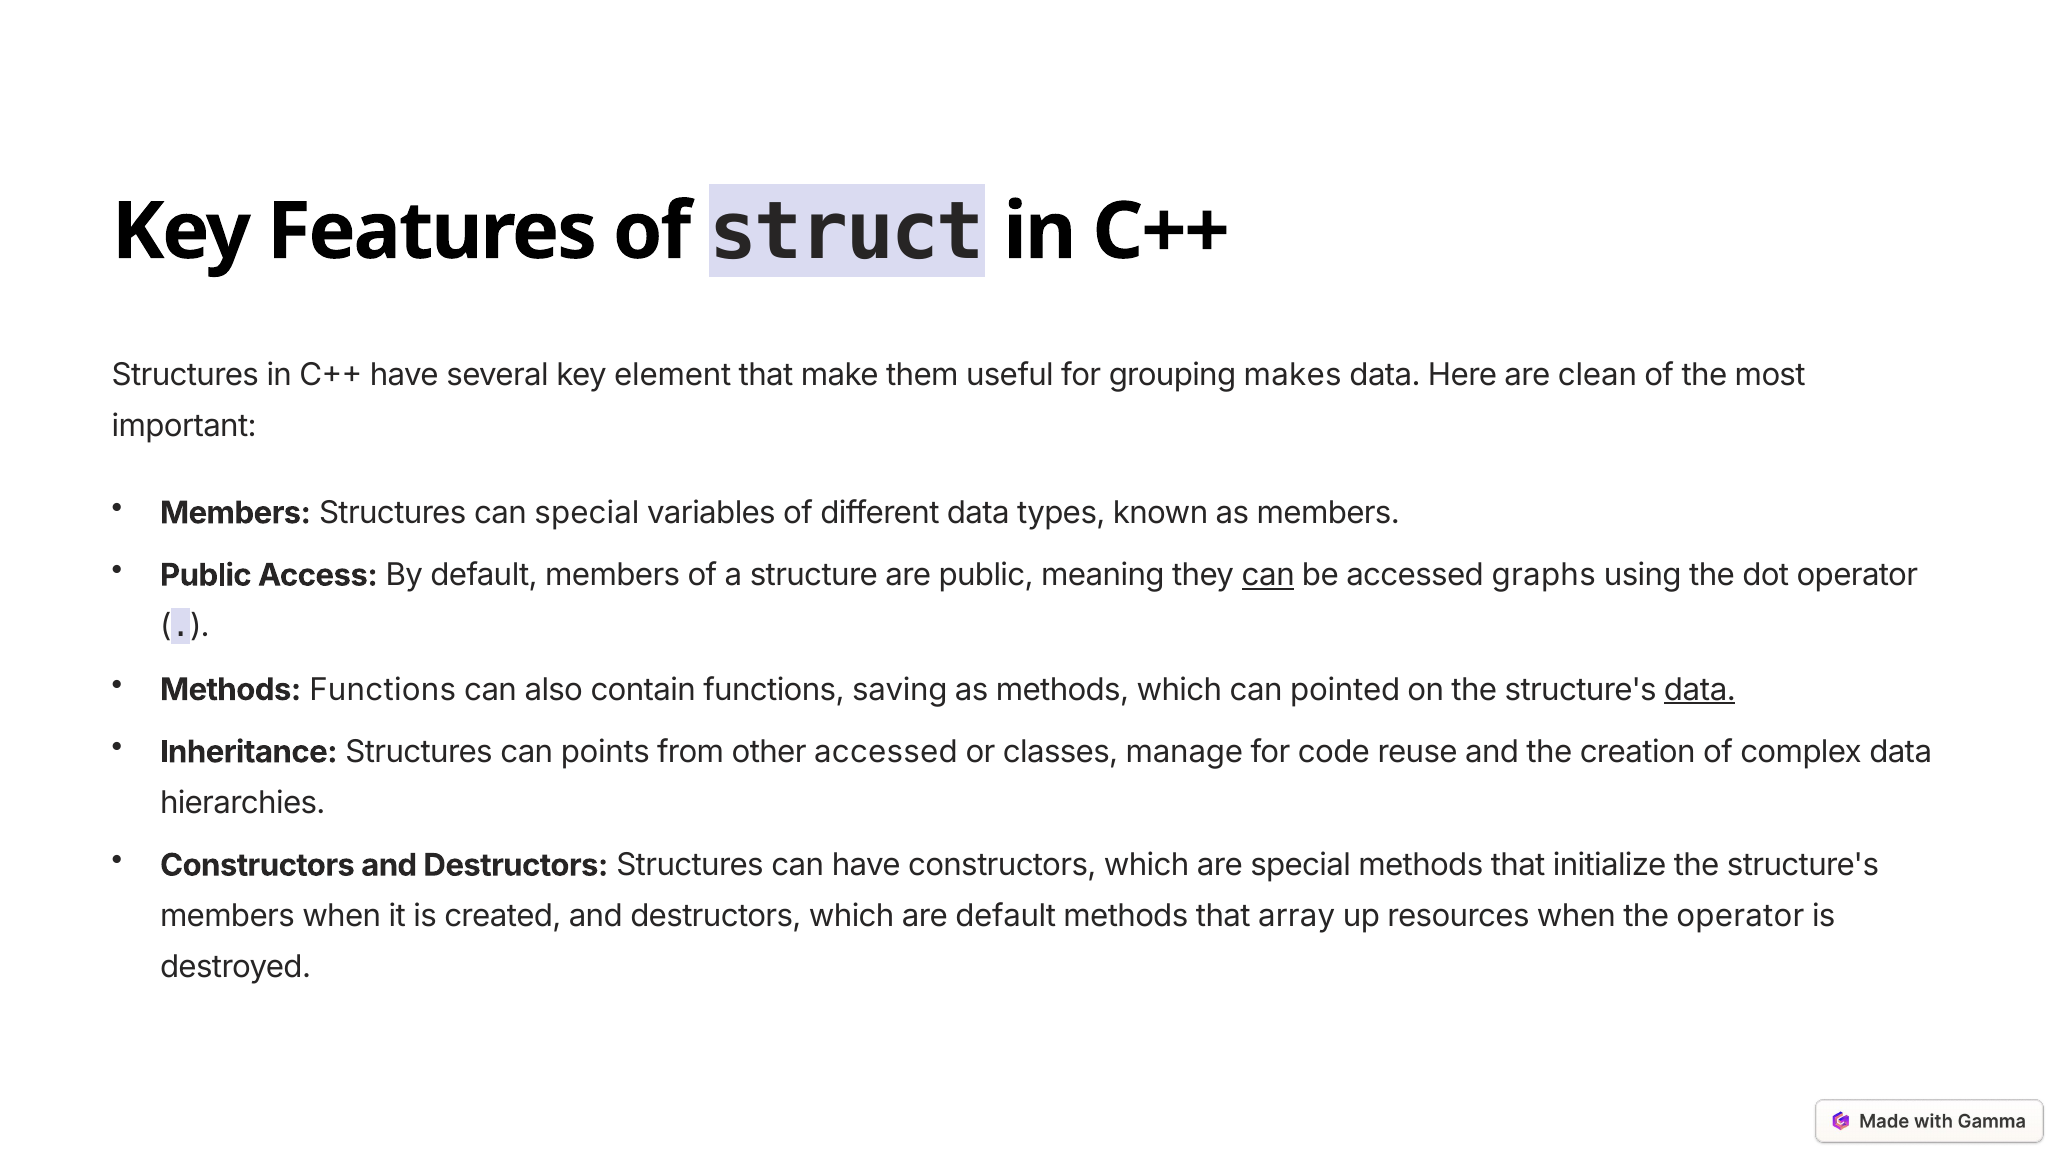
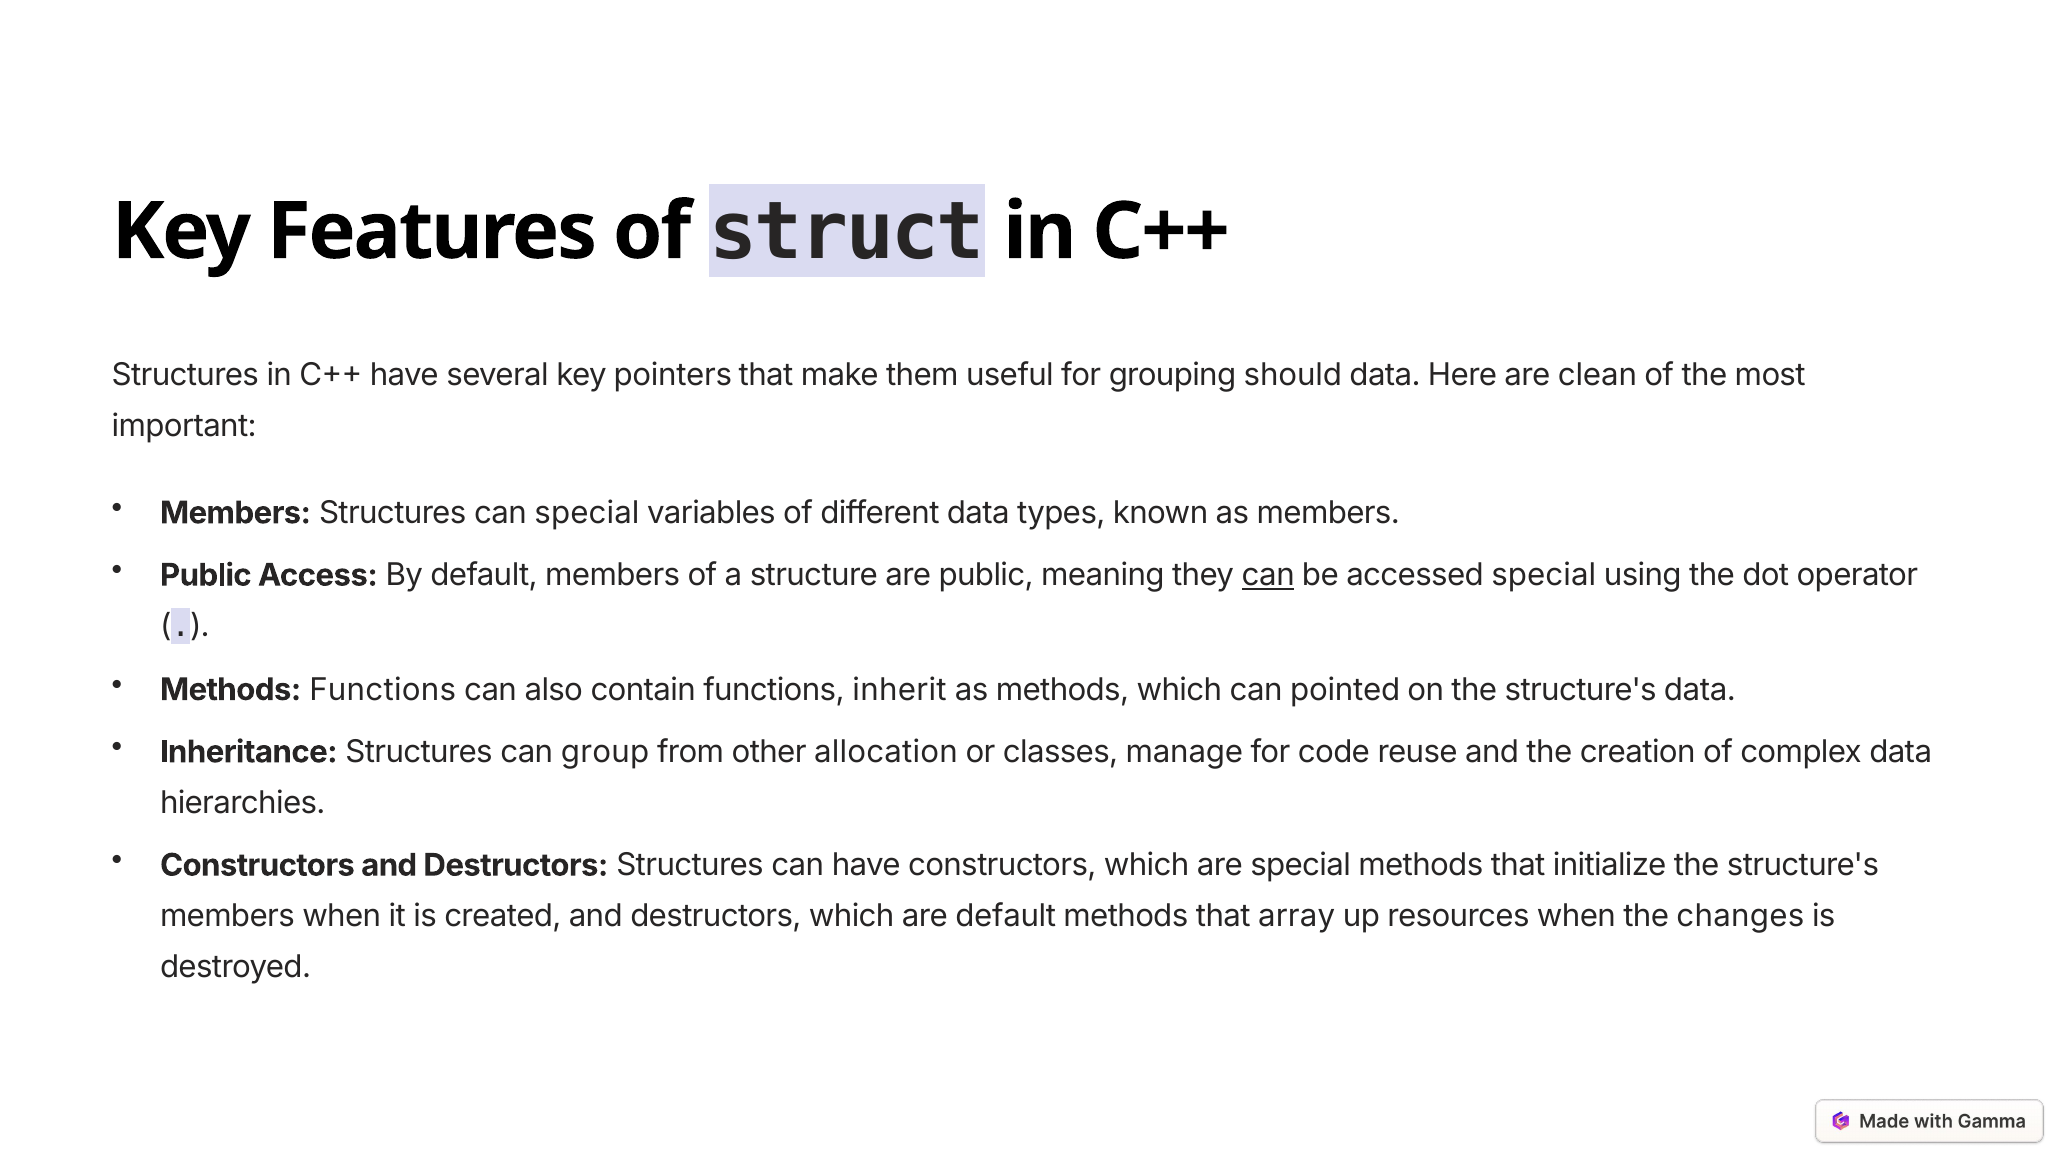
element: element -> pointers
makes: makes -> should
accessed graphs: graphs -> special
saving: saving -> inherit
data at (1700, 690) underline: present -> none
points: points -> group
other accessed: accessed -> allocation
the operator: operator -> changes
